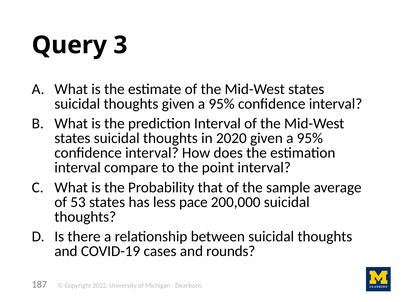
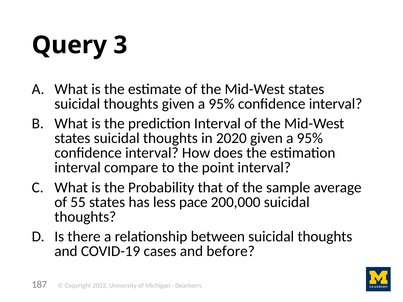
53: 53 -> 55
rounds: rounds -> before
